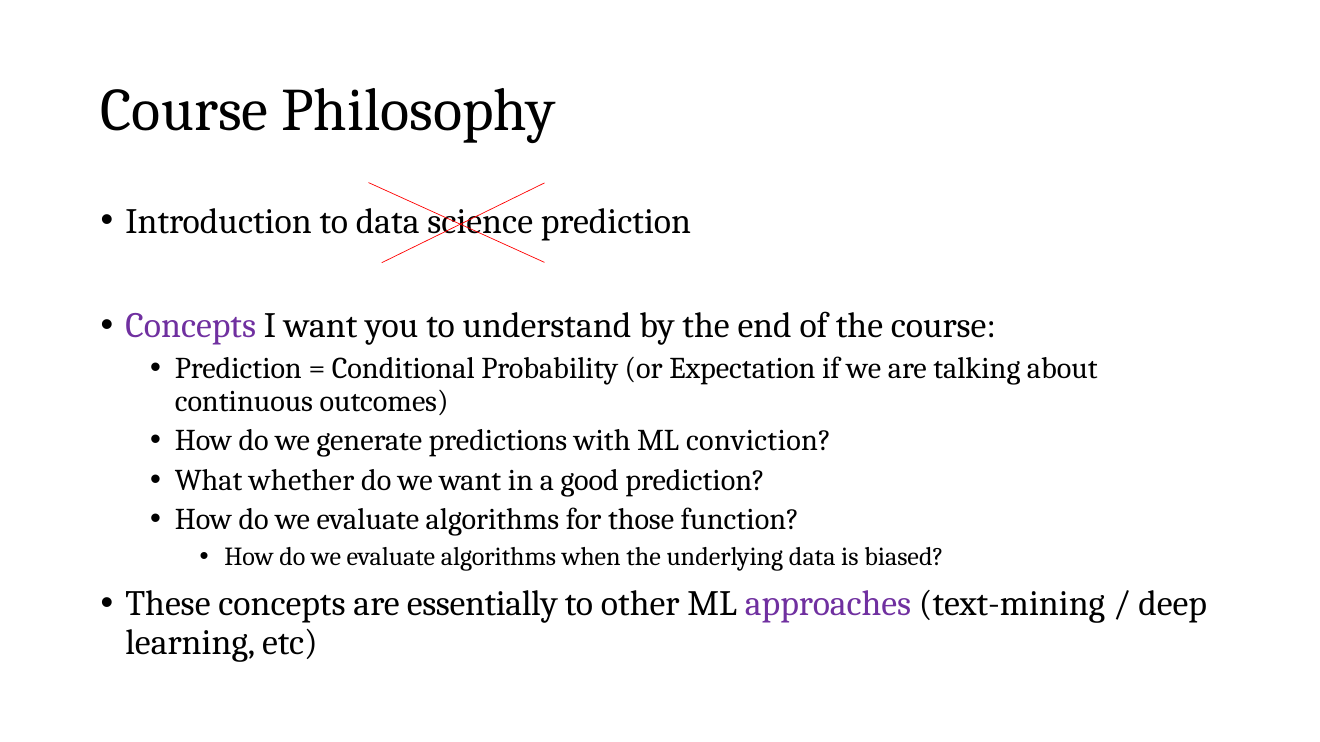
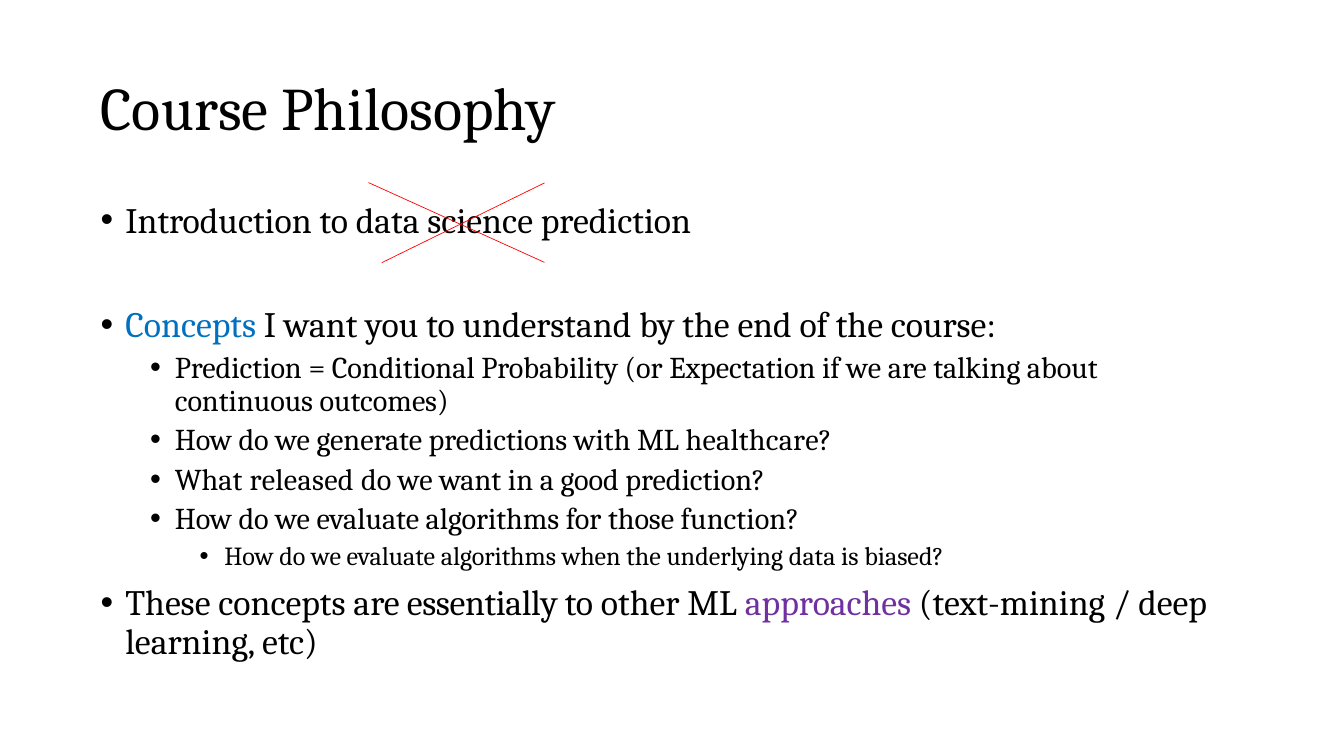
Concepts at (191, 326) colour: purple -> blue
conviction: conviction -> healthcare
whether: whether -> released
